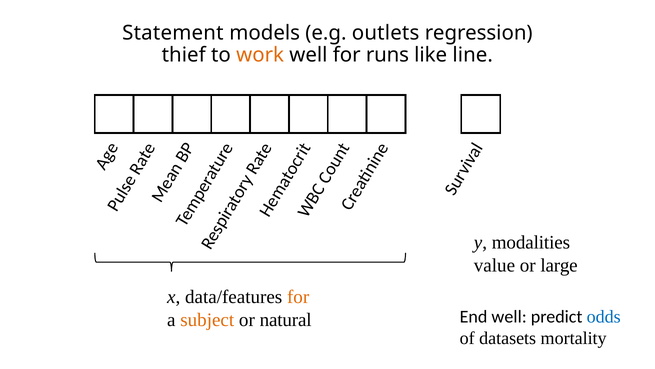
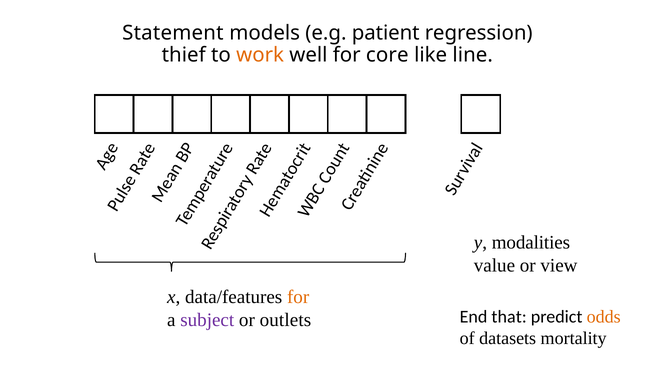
outlets: outlets -> patient
runs: runs -> core
large: large -> view
End well: well -> that
odds colour: blue -> orange
subject colour: orange -> purple
natural: natural -> outlets
